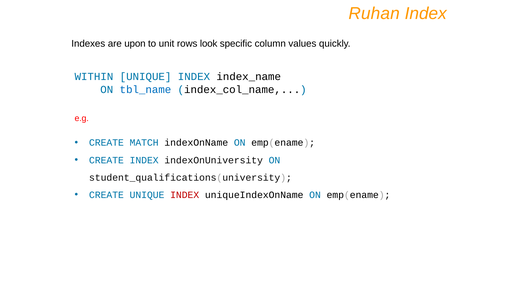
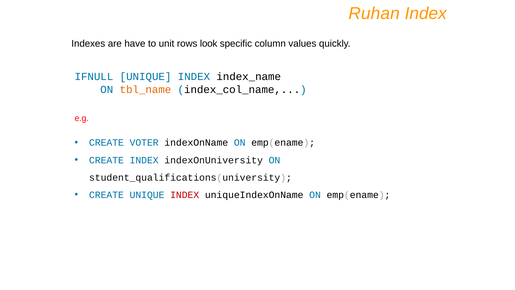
upon: upon -> have
WITHIN: WITHIN -> IFNULL
tbl_name colour: blue -> orange
MATCH: MATCH -> VOTER
